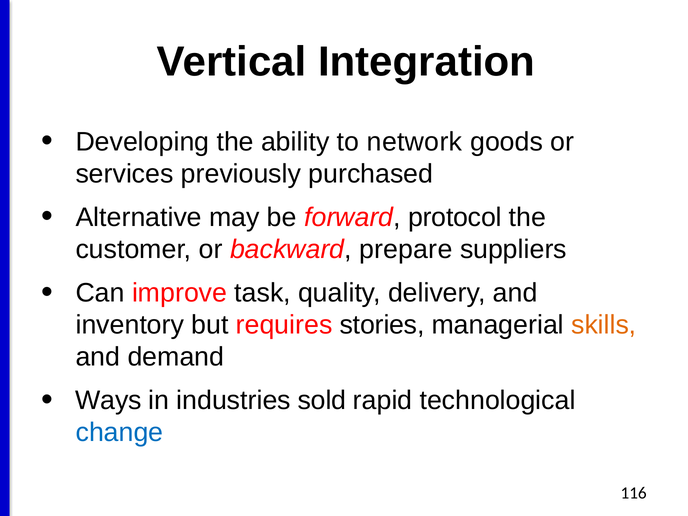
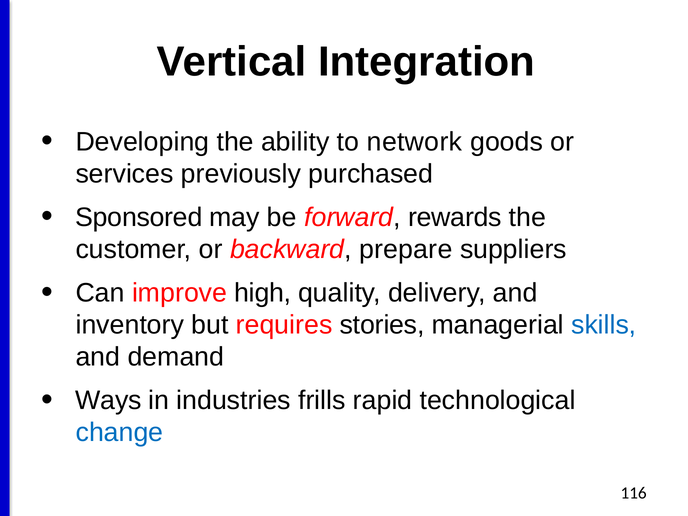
Alternative: Alternative -> Sponsored
protocol: protocol -> rewards
task: task -> high
skills colour: orange -> blue
sold: sold -> frills
